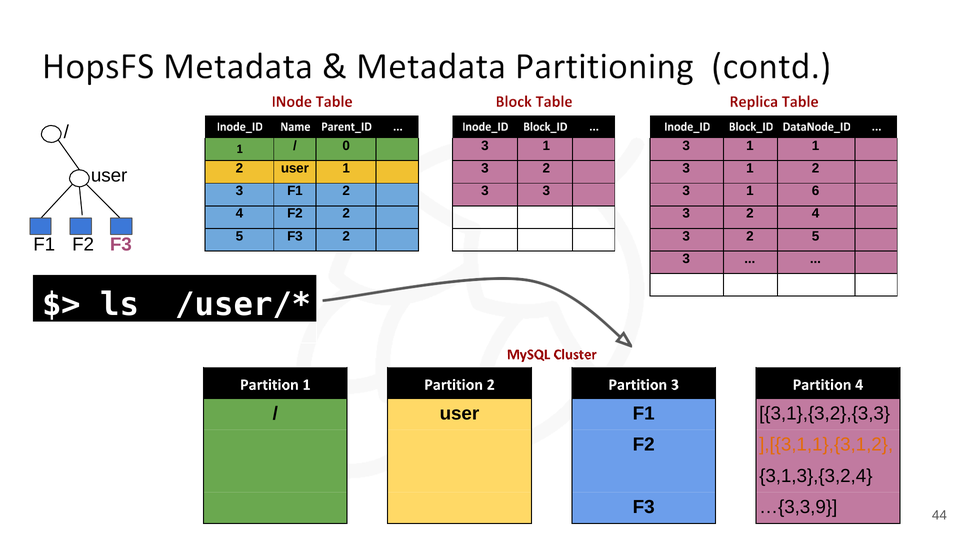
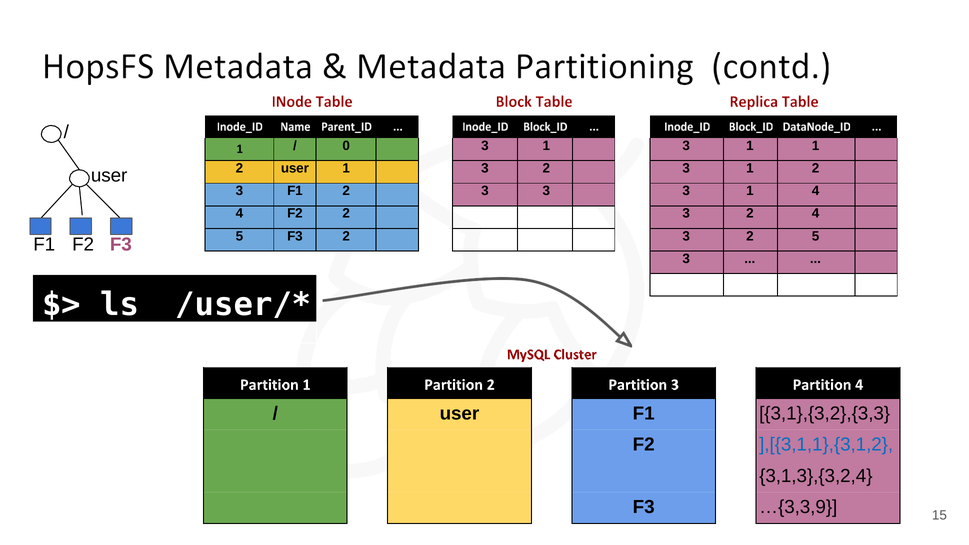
1 6: 6 -> 4
],[{3,1,1},{3,1,2 colour: orange -> blue
44: 44 -> 15
